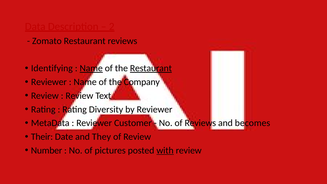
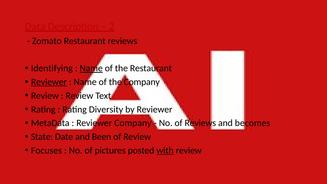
Restaurant at (151, 68) underline: present -> none
Reviewer at (49, 82) underline: none -> present
Reviewer Customer: Customer -> Company
Their: Their -> State
They: They -> Been
Number: Number -> Focuses
